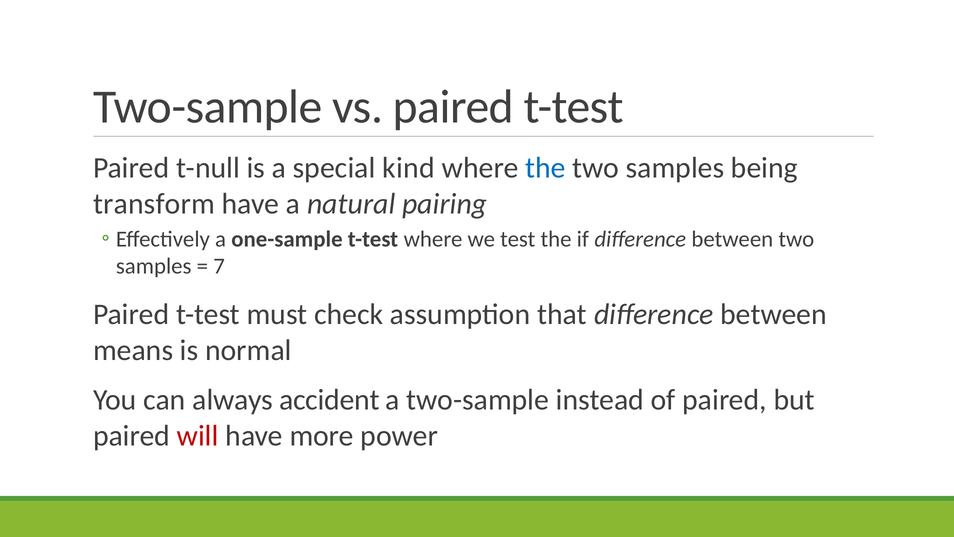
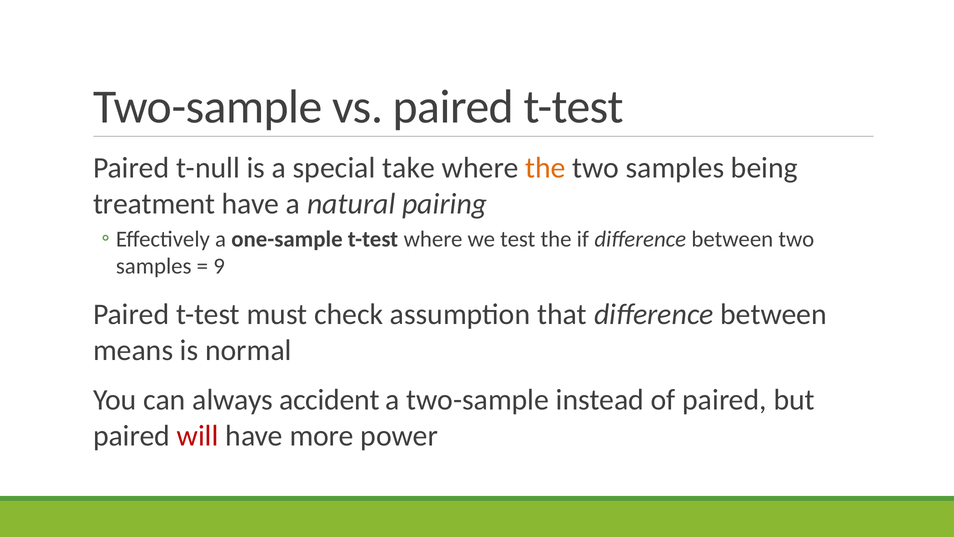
kind: kind -> take
the at (545, 168) colour: blue -> orange
transform: transform -> treatment
7: 7 -> 9
